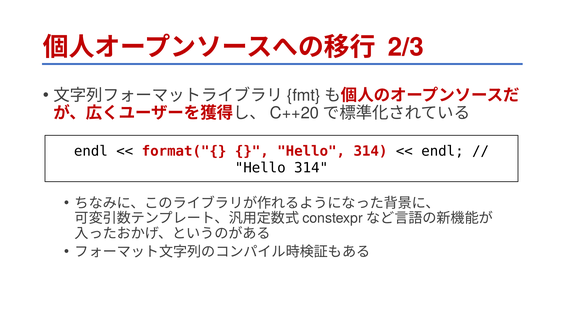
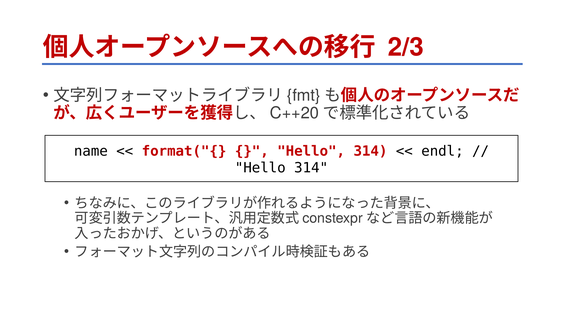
endl at (91, 151): endl -> name
